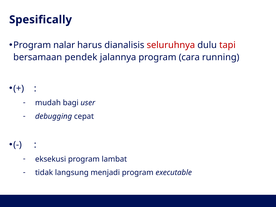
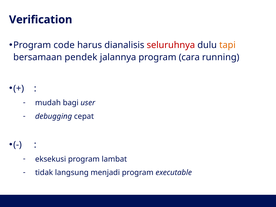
Spesifically: Spesifically -> Verification
nalar: nalar -> code
tapi colour: red -> orange
